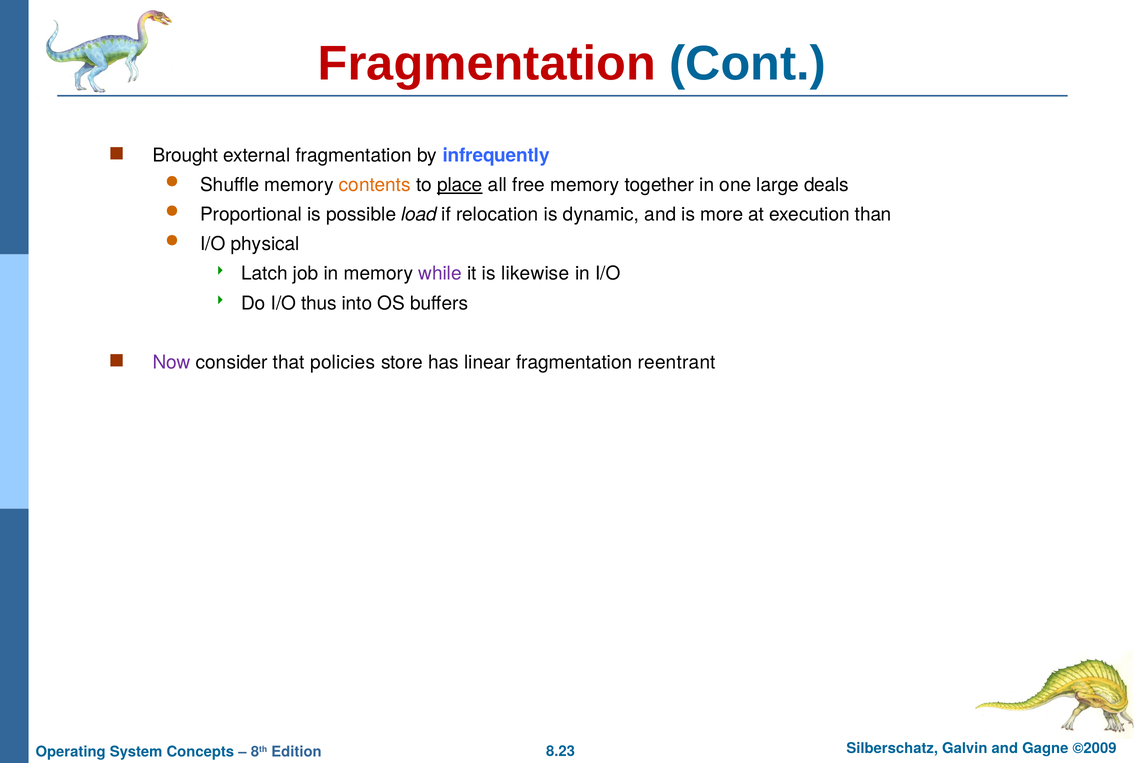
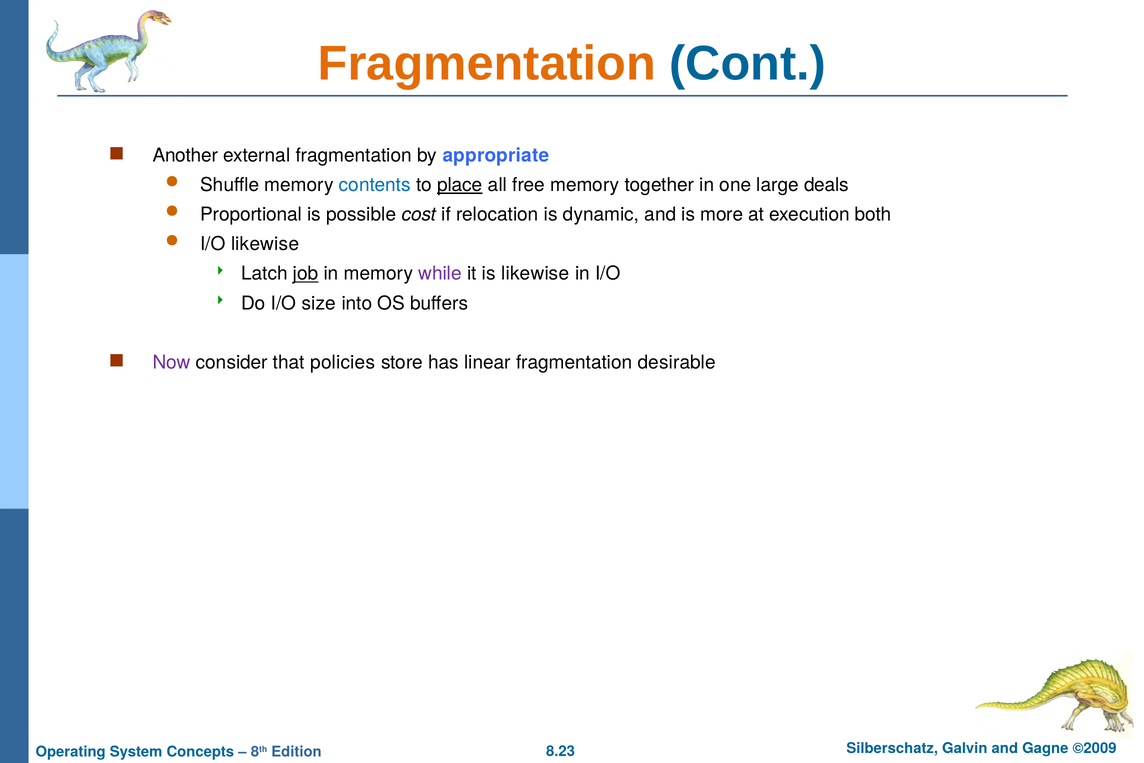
Fragmentation at (487, 64) colour: red -> orange
Brought: Brought -> Another
infrequently: infrequently -> appropriate
contents colour: orange -> blue
load: load -> cost
than: than -> both
I/O physical: physical -> likewise
job underline: none -> present
thus: thus -> size
reentrant: reentrant -> desirable
